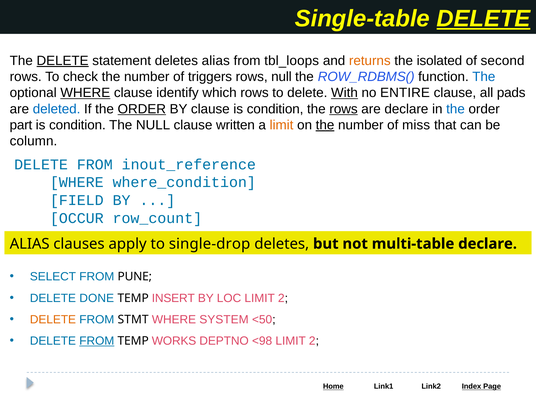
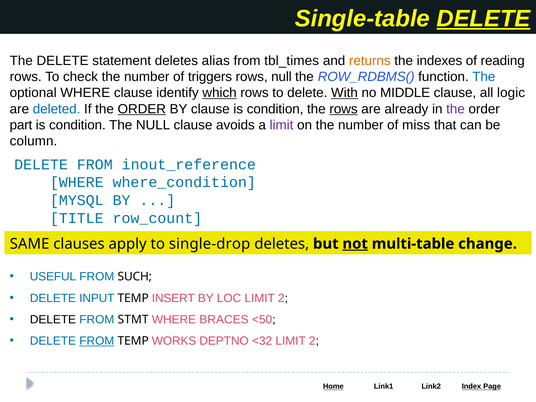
DELETE at (63, 61) underline: present -> none
tbl_loops: tbl_loops -> tbl_times
isolated: isolated -> indexes
second: second -> reading
WHERE at (85, 93) underline: present -> none
which underline: none -> present
ENTIRE: ENTIRE -> MIDDLE
pads: pads -> logic
are declare: declare -> already
the at (455, 109) colour: blue -> purple
written: written -> avoids
limit at (282, 125) colour: orange -> purple
the at (325, 125) underline: present -> none
FIELD: FIELD -> MYSQL
OCCUR: OCCUR -> TITLE
ALIAS at (30, 244): ALIAS -> SAME
not underline: none -> present
multi-table declare: declare -> change
SELECT: SELECT -> USEFUL
PUNE: PUNE -> SUCH
DONE: DONE -> INPUT
DELETE at (53, 320) colour: orange -> black
SYSTEM: SYSTEM -> BRACES
<98: <98 -> <32
